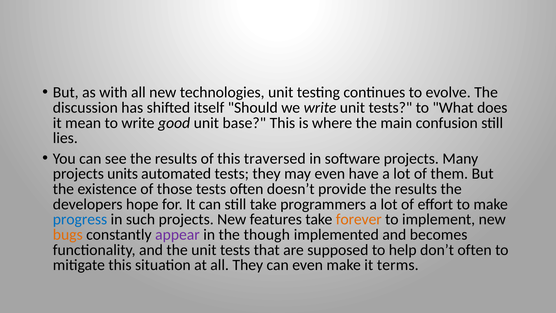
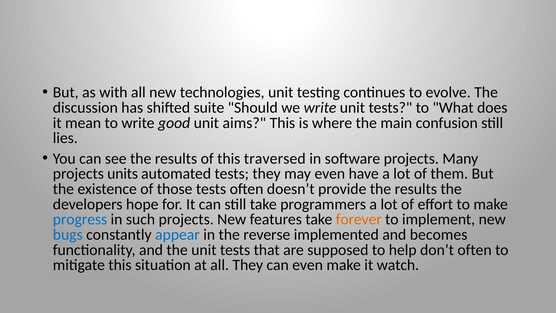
itself: itself -> suite
base: base -> aims
bugs colour: orange -> blue
appear colour: purple -> blue
though: though -> reverse
terms: terms -> watch
